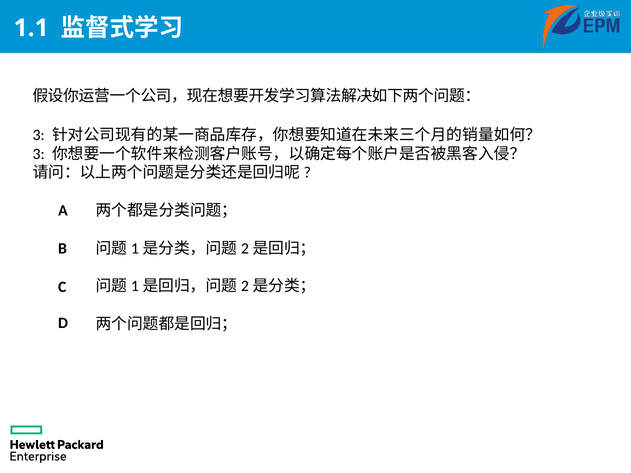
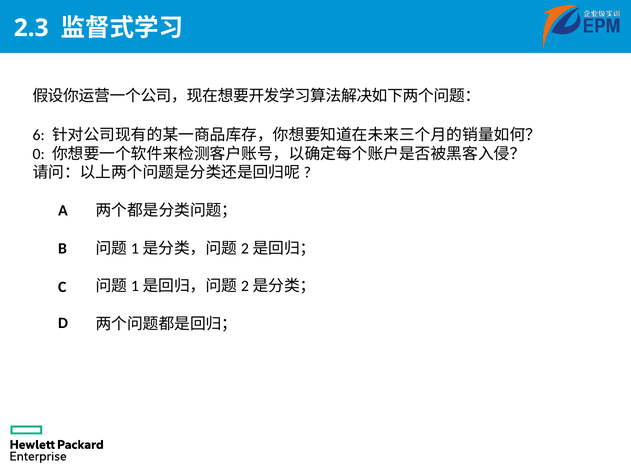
1.1: 1.1 -> 2.3
3 at (39, 135): 3 -> 6
3 at (39, 154): 3 -> 0
